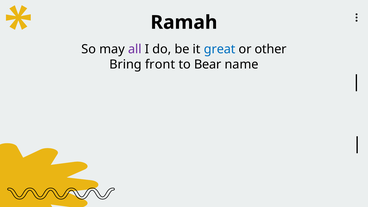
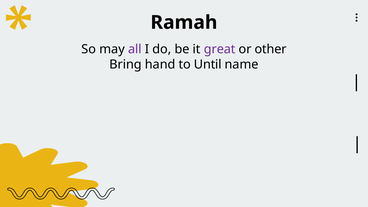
great colour: blue -> purple
front: front -> hand
Bear: Bear -> Until
